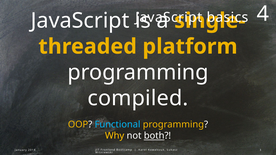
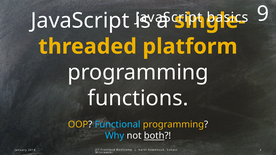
4: 4 -> 9
compiled: compiled -> functions
Why colour: yellow -> light blue
